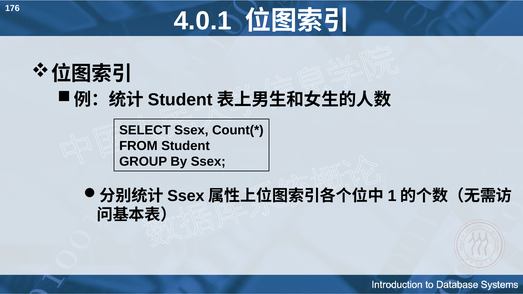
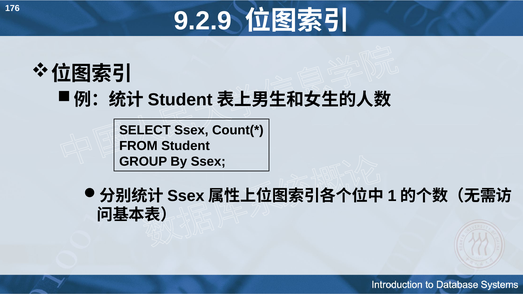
4.0.1: 4.0.1 -> 9.2.9
